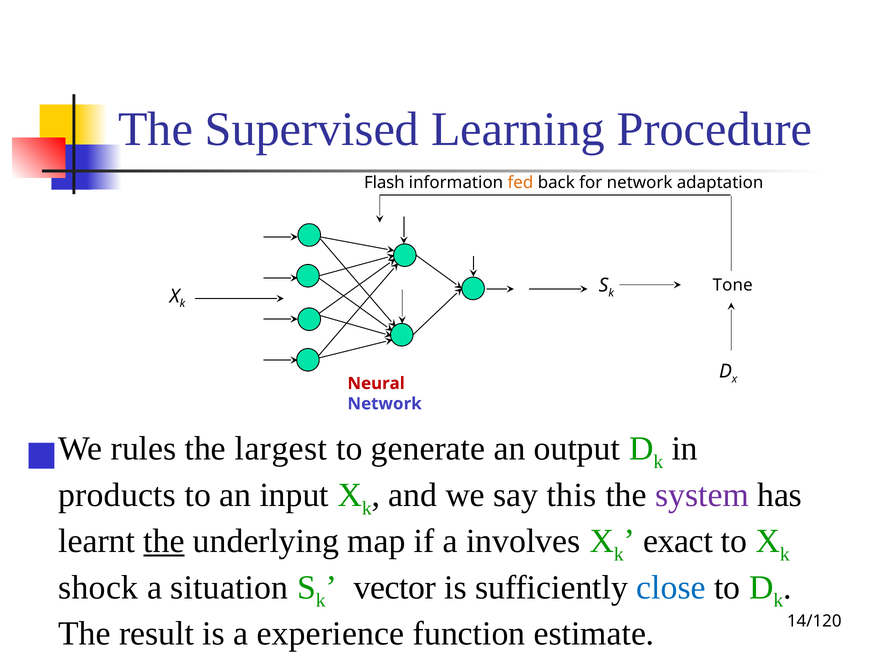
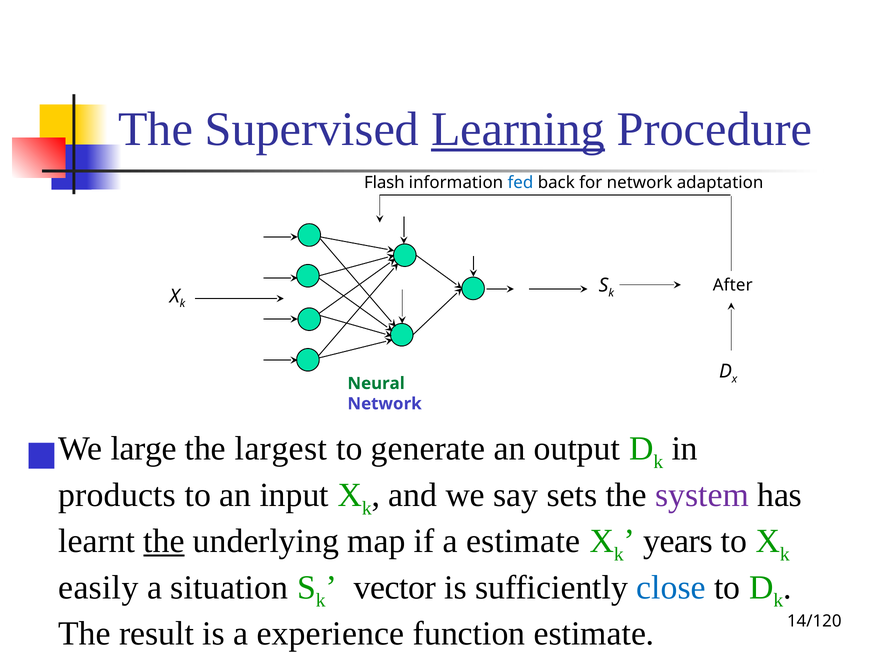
Learning underline: none -> present
fed colour: orange -> blue
Tone: Tone -> After
Neural colour: red -> green
rules: rules -> large
this: this -> sets
a involves: involves -> estimate
exact: exact -> years
shock: shock -> easily
